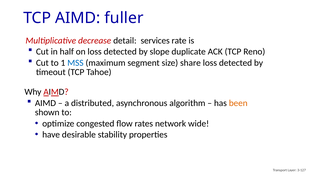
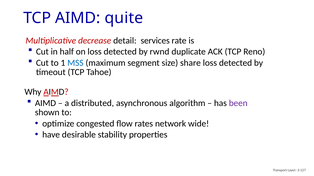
fuller: fuller -> quite
slope: slope -> rwnd
been colour: orange -> purple
